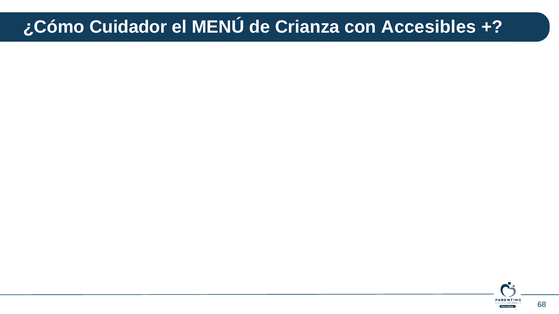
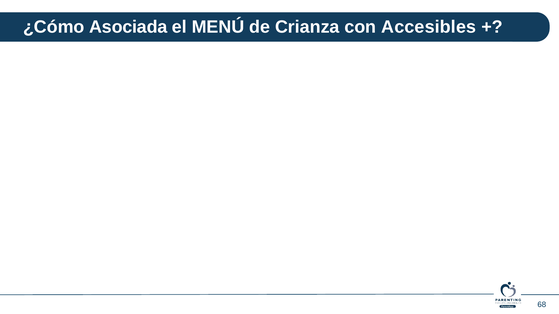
Cuidador: Cuidador -> Asociada
